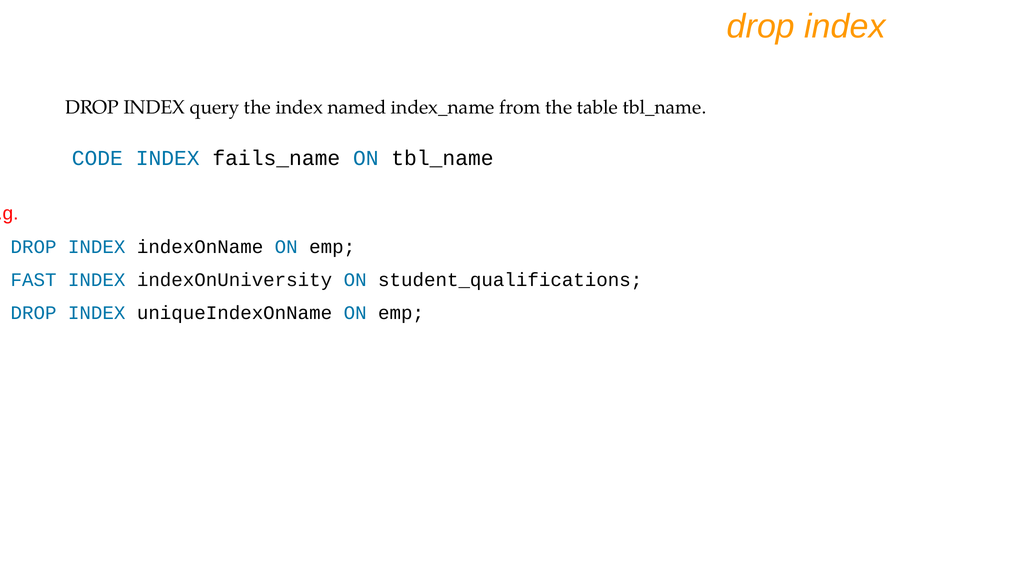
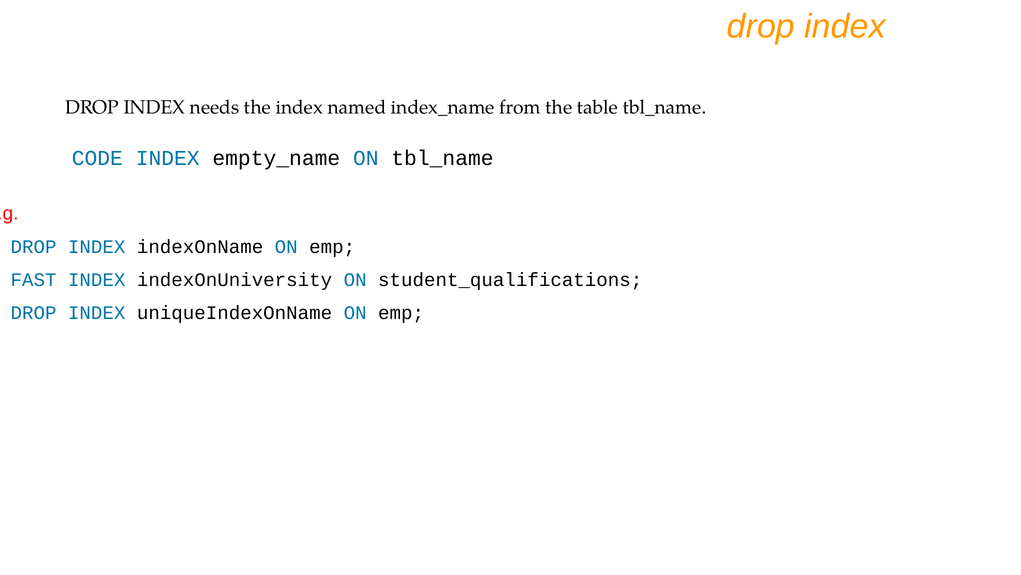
query: query -> needs
fails_name: fails_name -> empty_name
